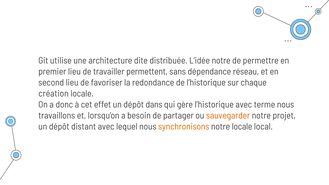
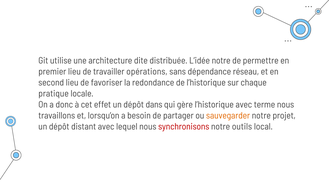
permettent: permettent -> opérations
création: création -> pratique
synchronisons colour: orange -> red
notre locale: locale -> outils
